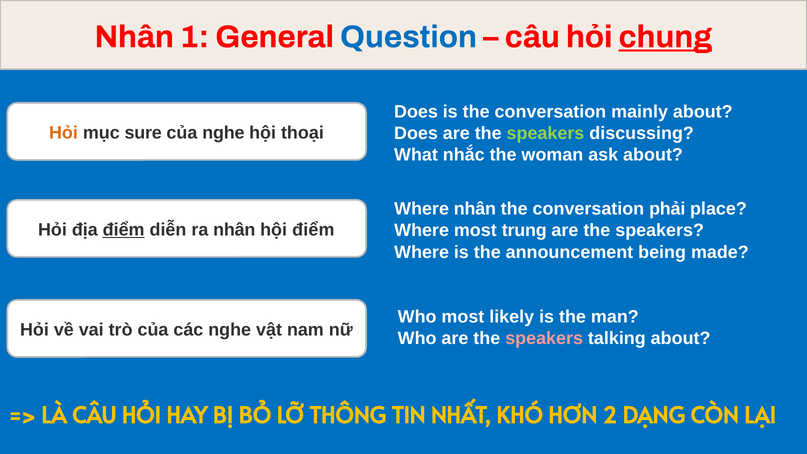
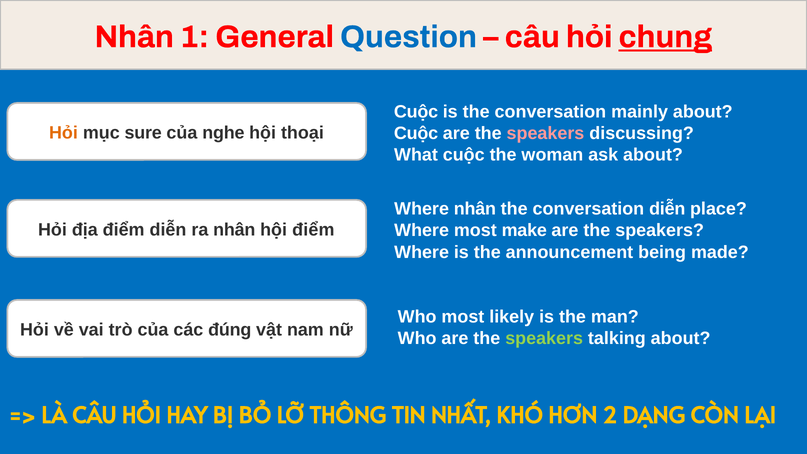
Does at (416, 112): Does -> Cuộc
Does at (416, 134): Does -> Cuộc
speakers at (545, 134) colour: light green -> pink
What nhắc: nhắc -> cuộc
conversation phải: phải -> diễn
điểm at (124, 230) underline: present -> none
trung: trung -> make
các nghe: nghe -> đúng
speakers at (544, 338) colour: pink -> light green
